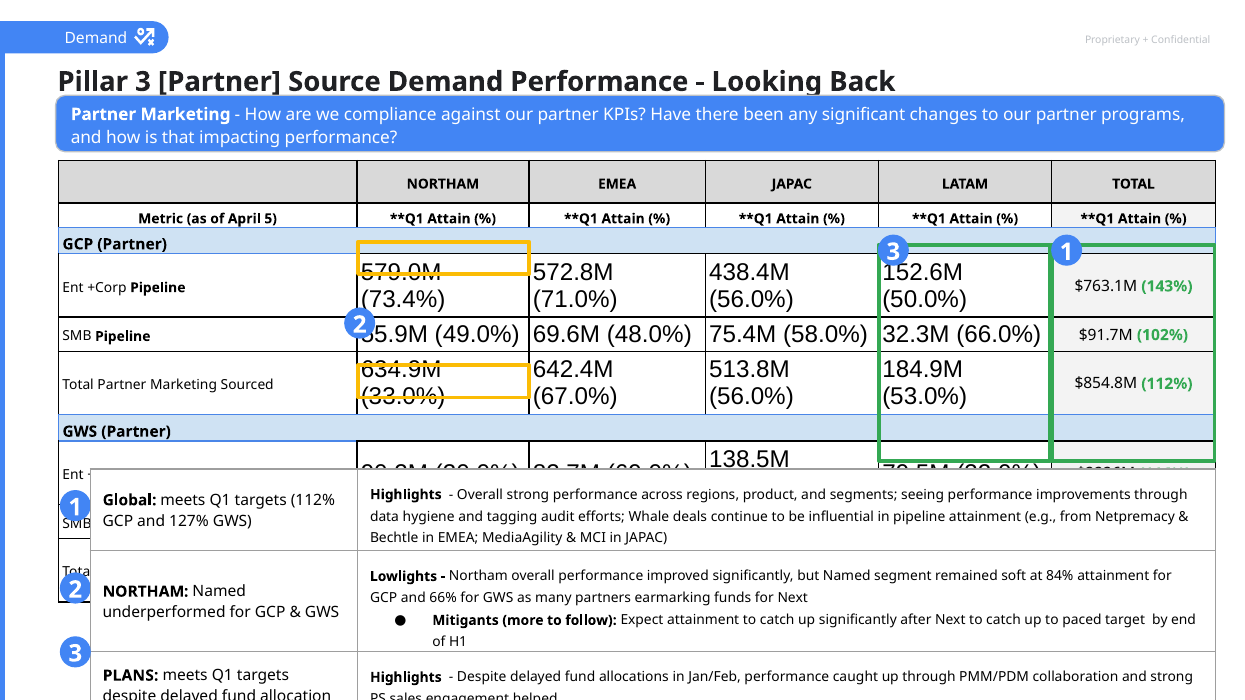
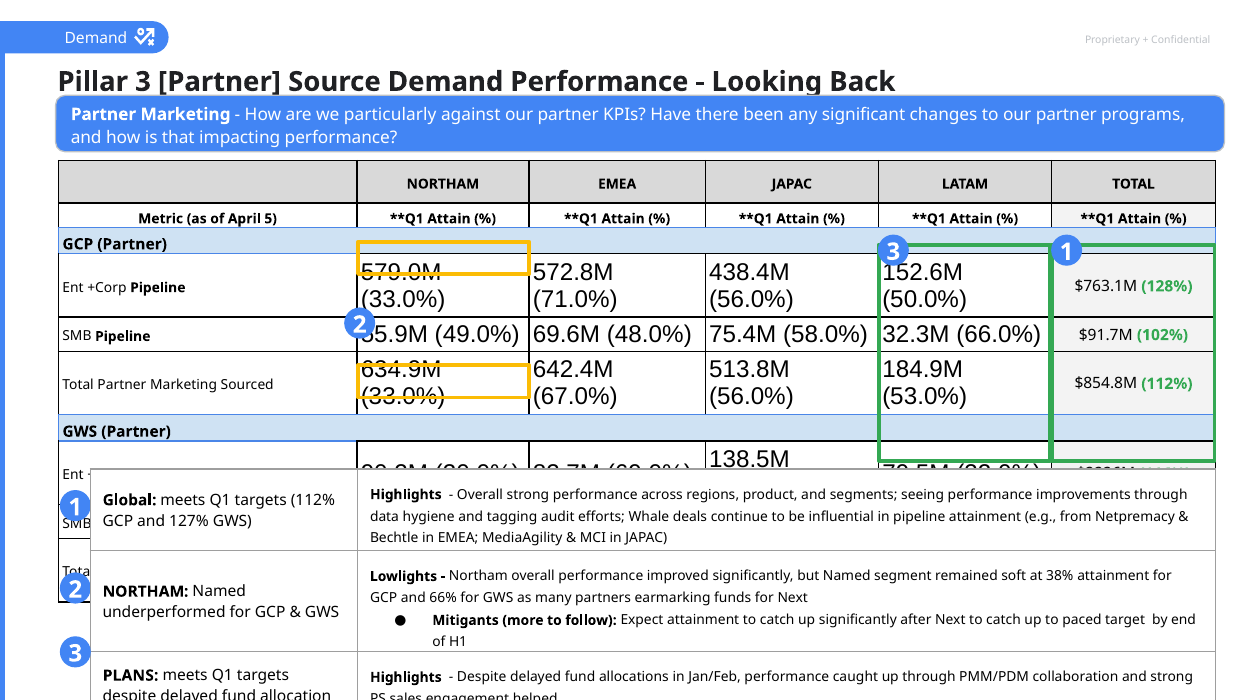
compliance: compliance -> particularly
73.4% at (403, 300): 73.4% -> 33.0%
143%: 143% -> 128%
84%: 84% -> 38%
